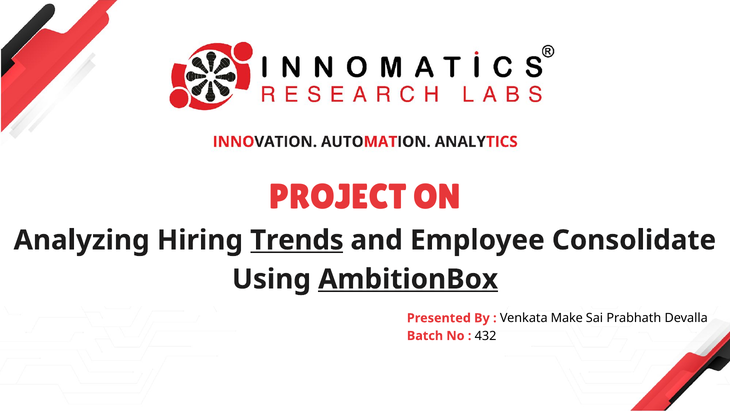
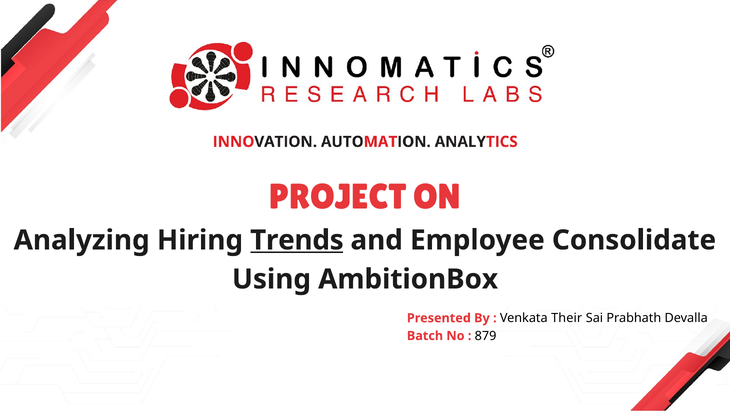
AmbitionBox underline: present -> none
Make: Make -> Their
432: 432 -> 879
